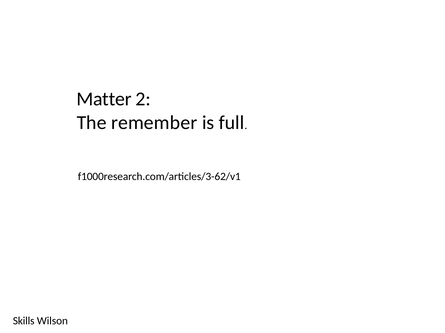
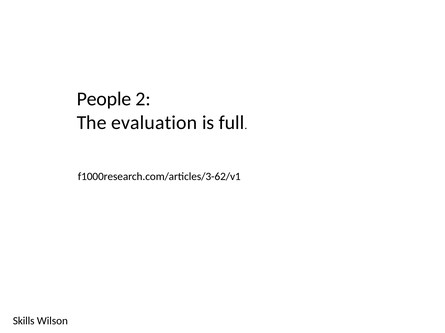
Matter: Matter -> People
remember: remember -> evaluation
